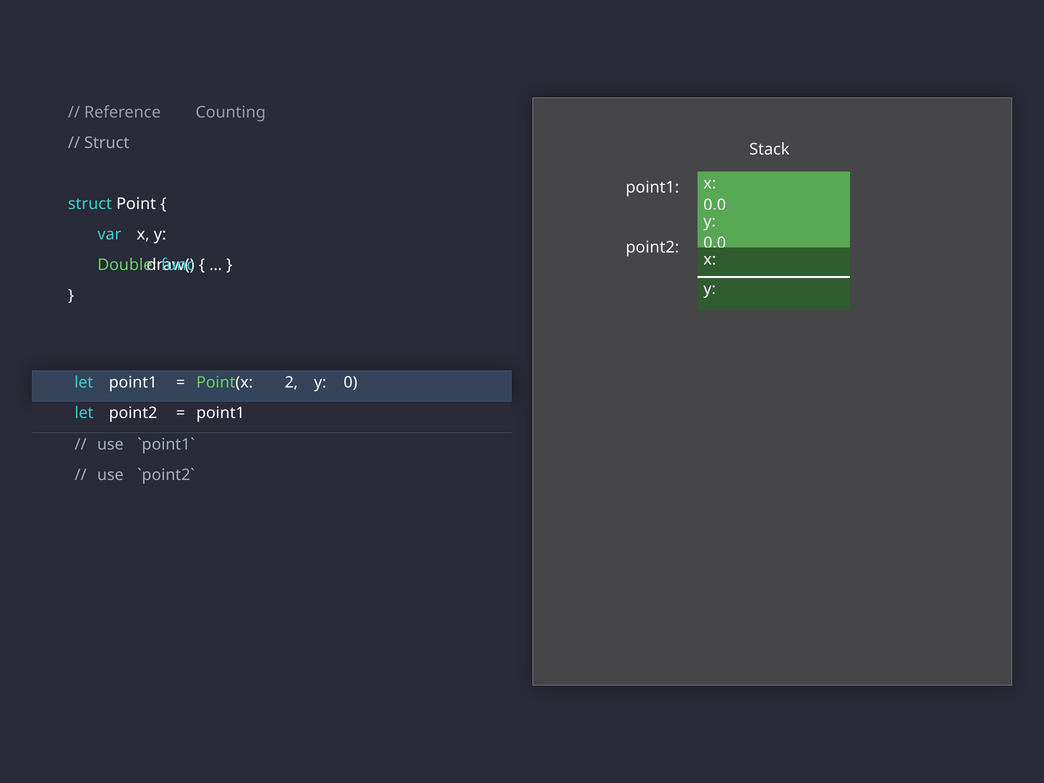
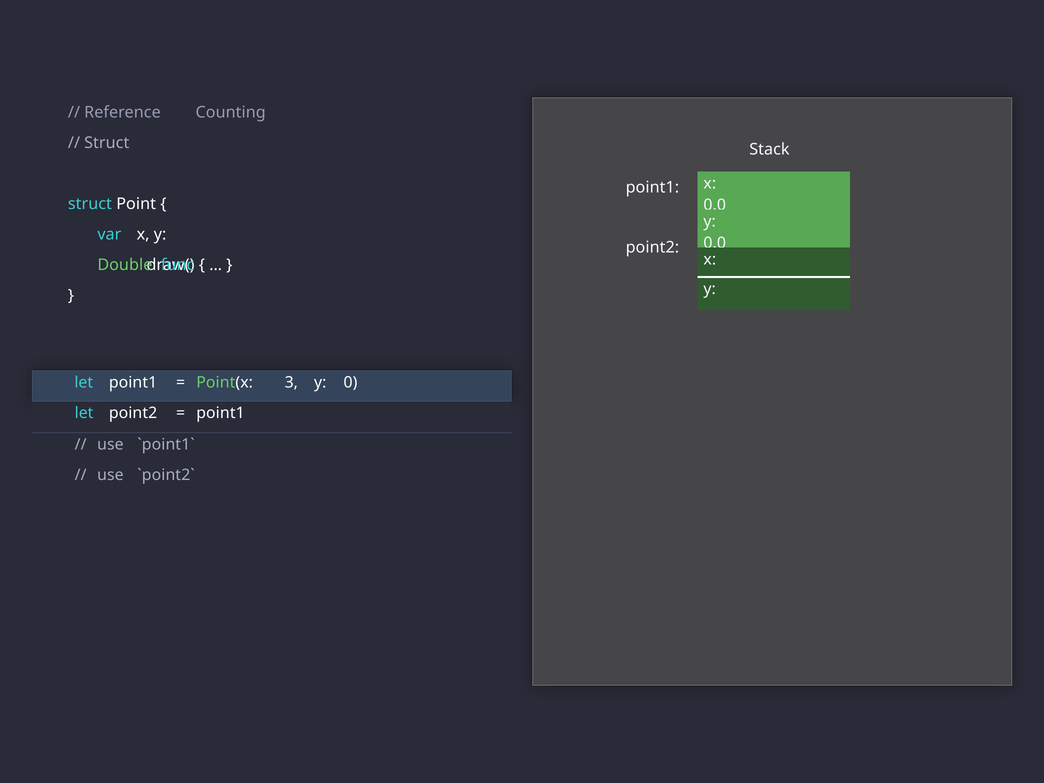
2: 2 -> 3
